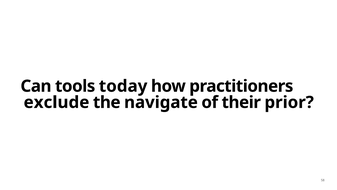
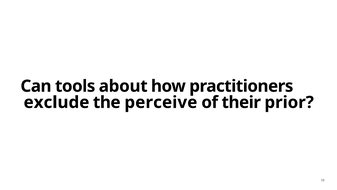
today: today -> about
navigate: navigate -> perceive
